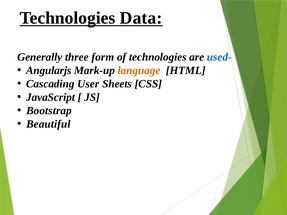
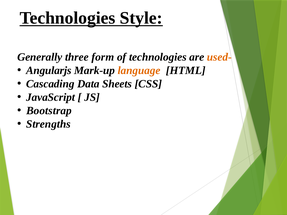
Data: Data -> Style
used- colour: blue -> orange
User: User -> Data
Beautiful: Beautiful -> Strengths
